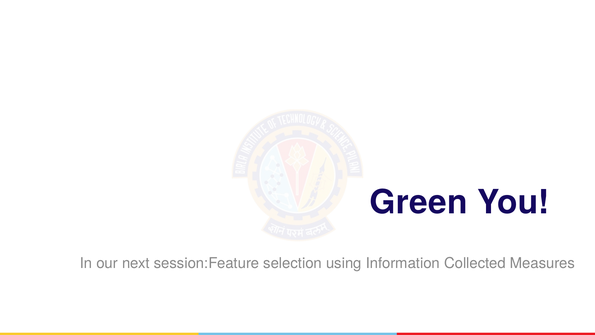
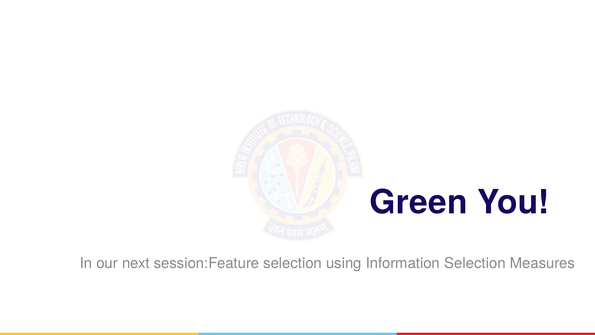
Information Collected: Collected -> Selection
